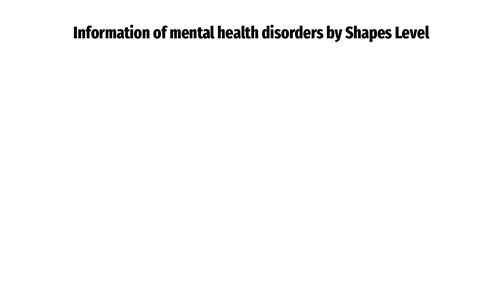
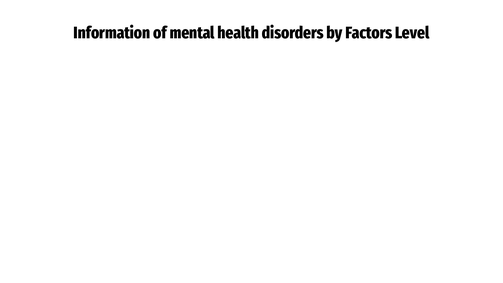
Shapes: Shapes -> Factors
